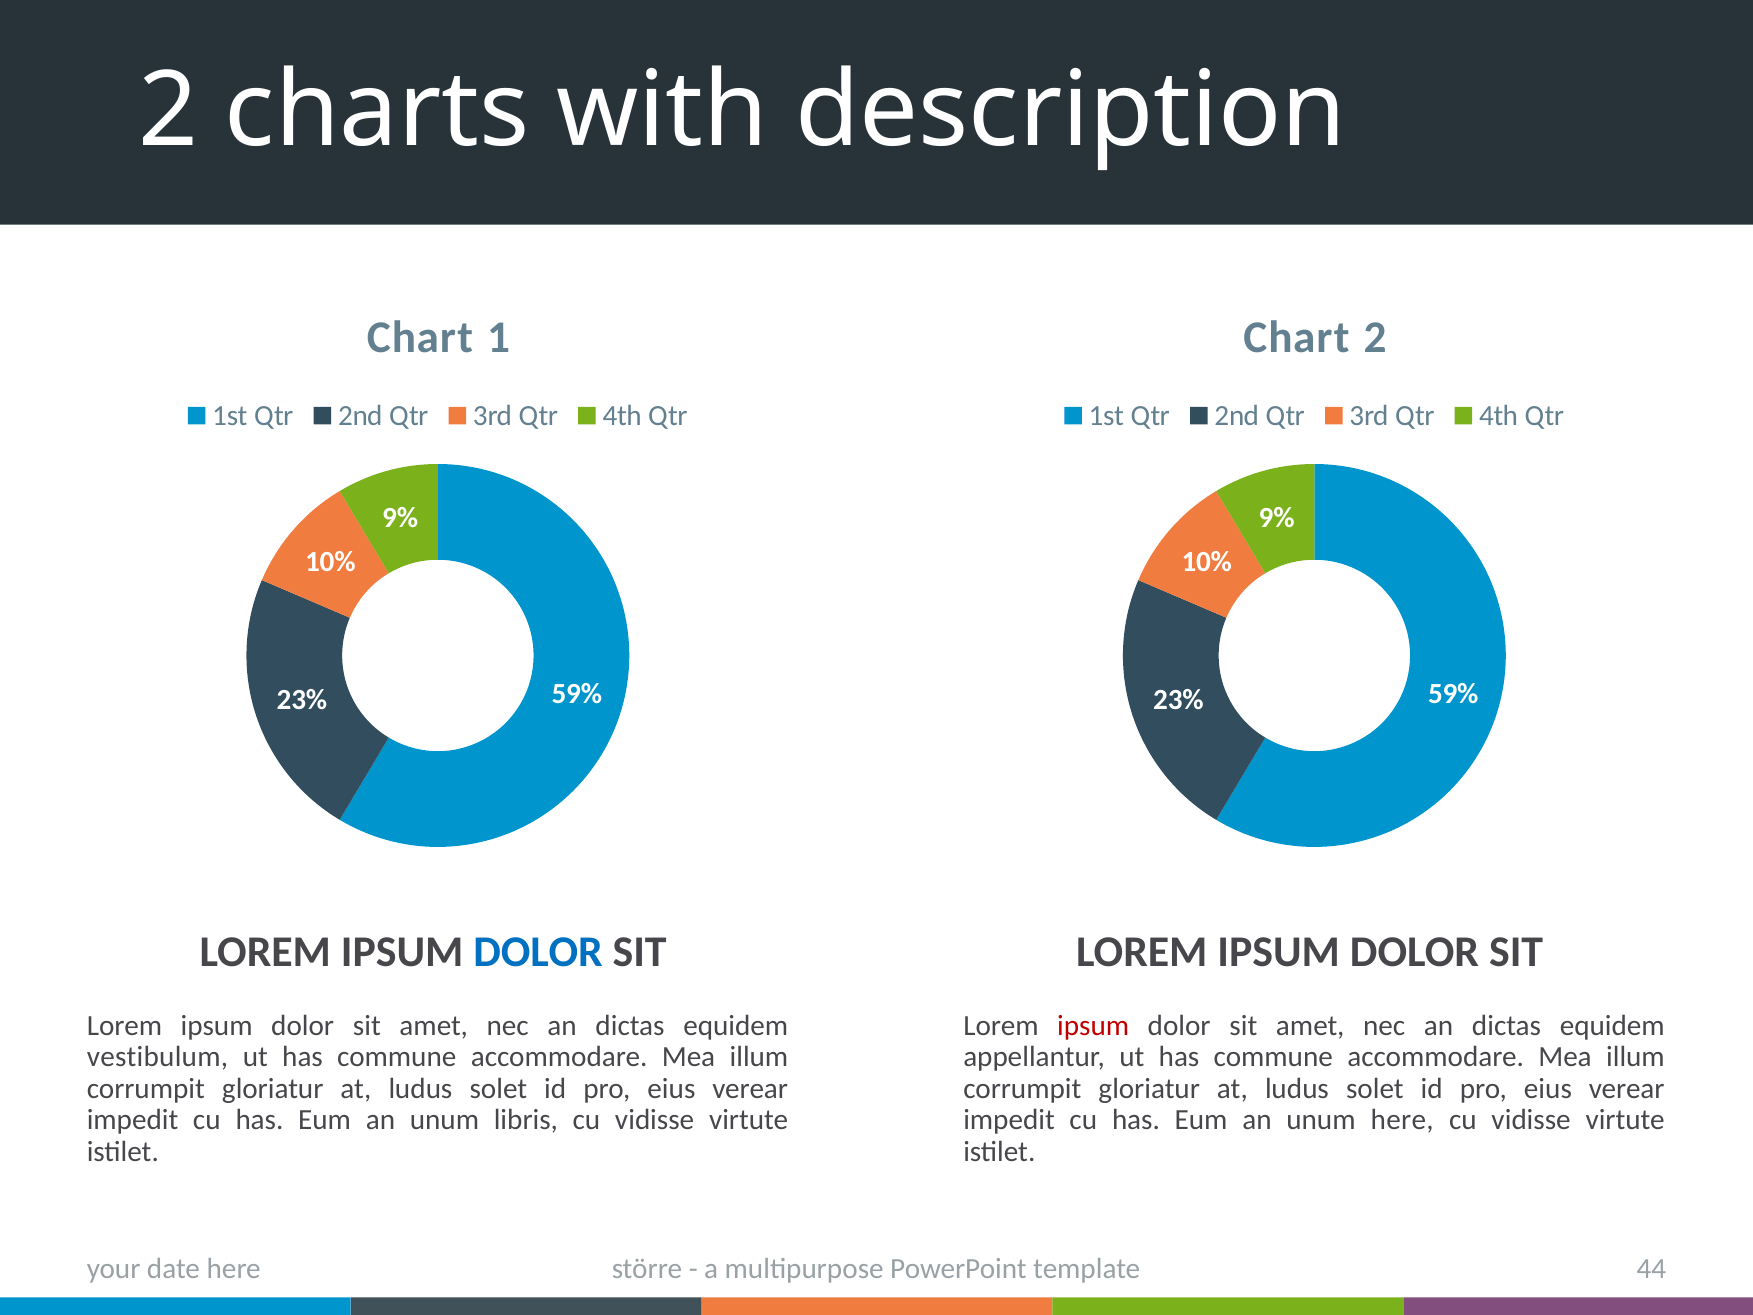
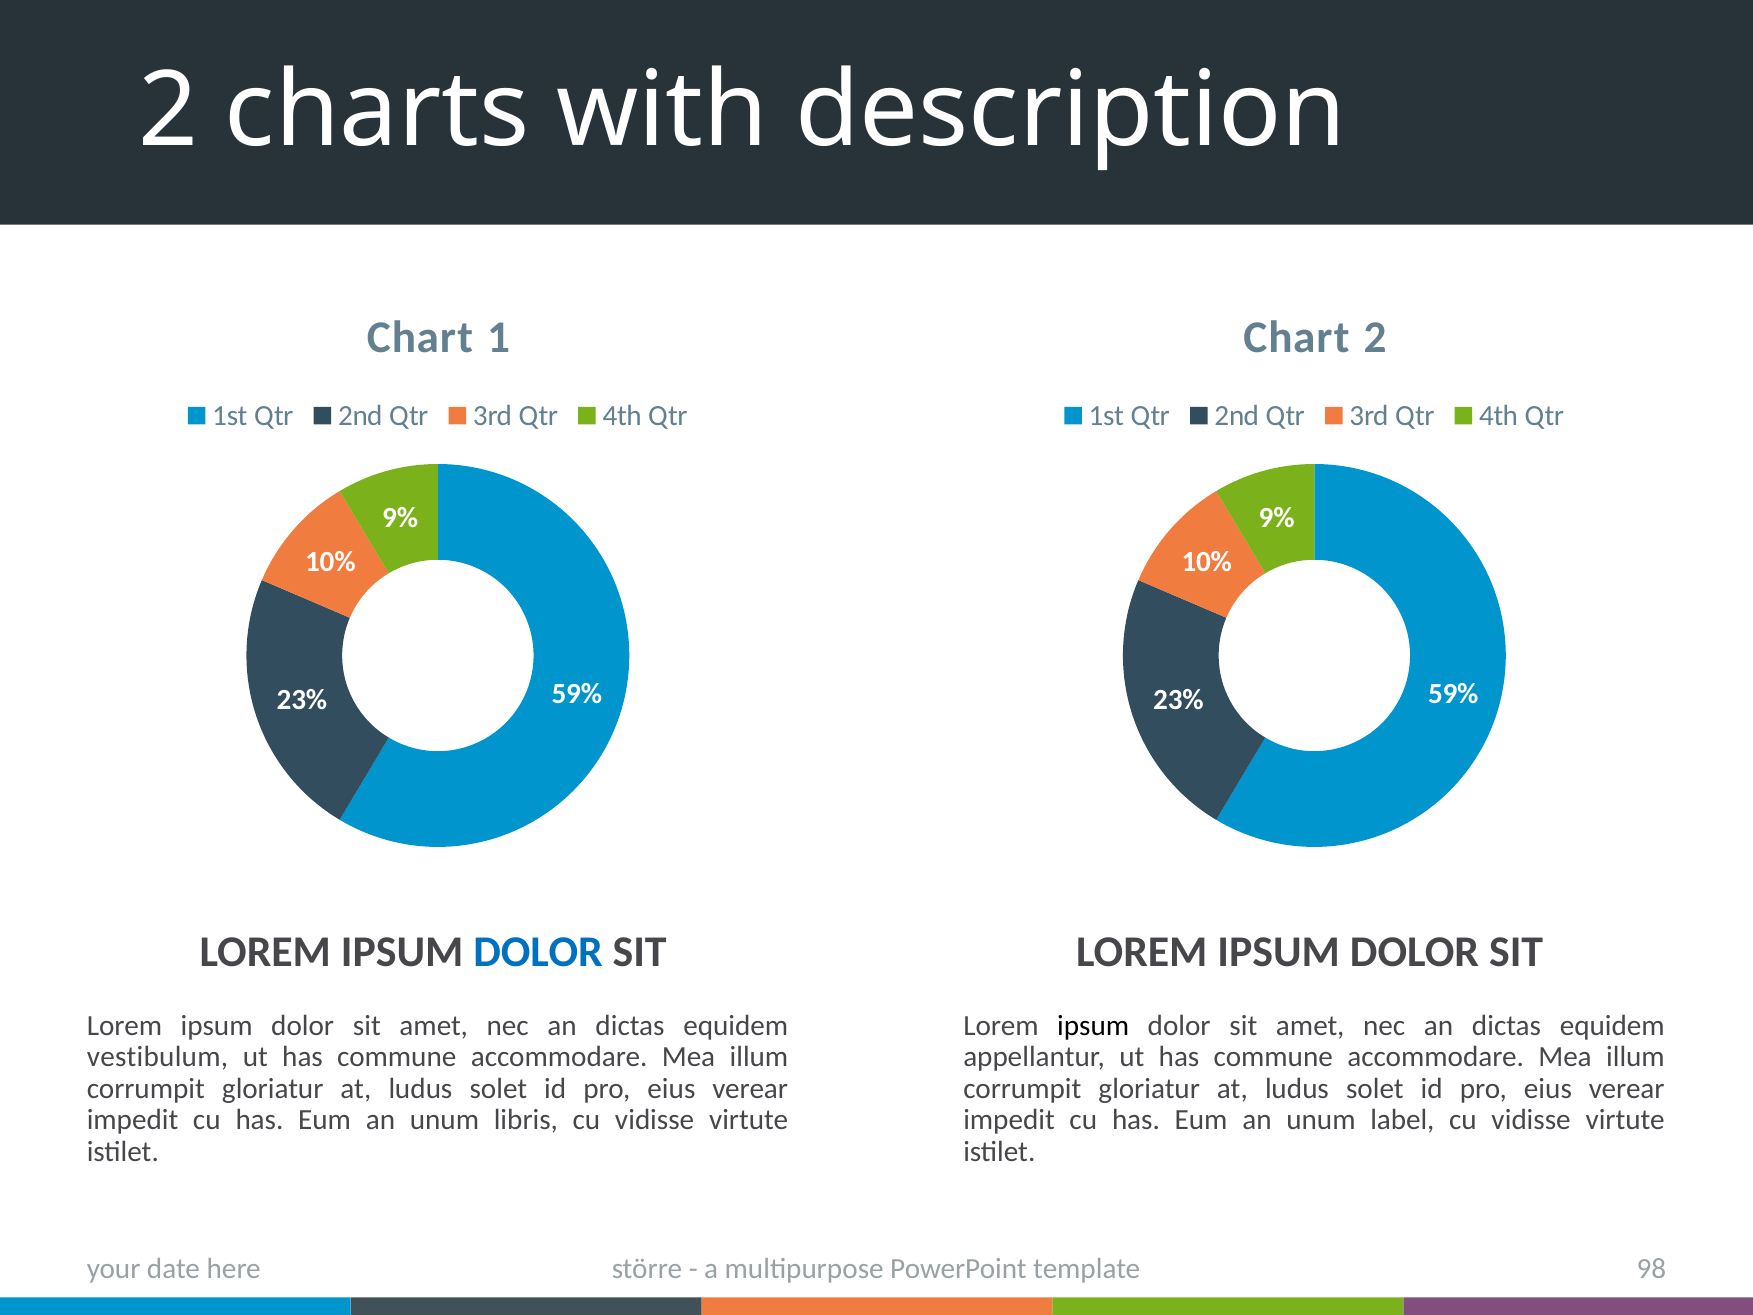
ipsum at (1093, 1025) colour: red -> black
unum here: here -> label
44: 44 -> 98
